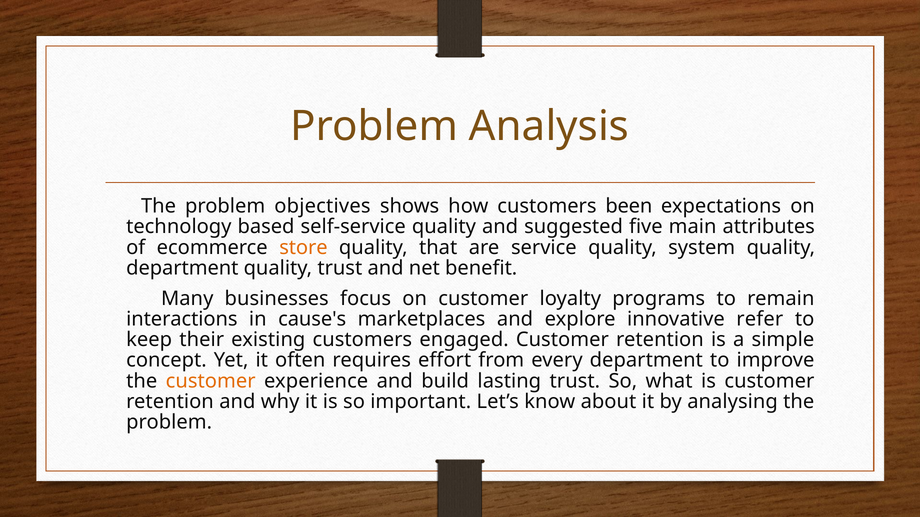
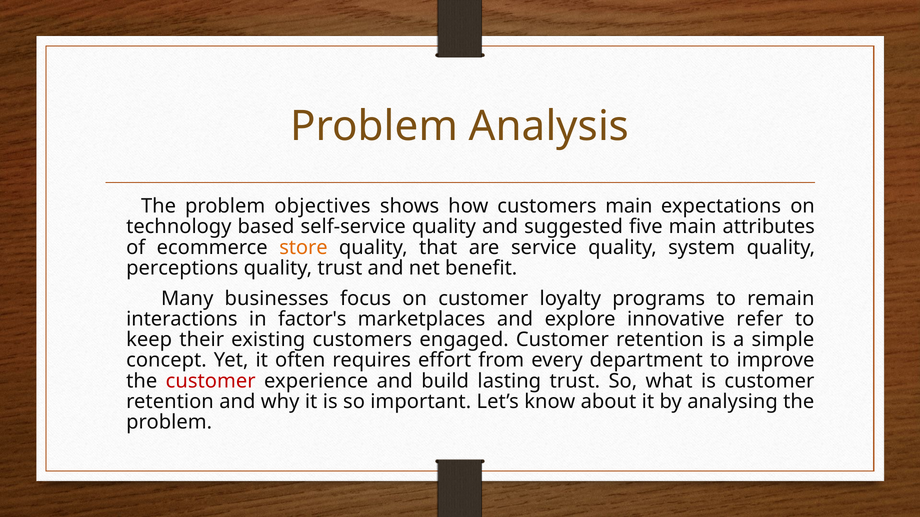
customers been: been -> main
department at (182, 268): department -> perceptions
cause's: cause's -> factor's
customer at (211, 381) colour: orange -> red
